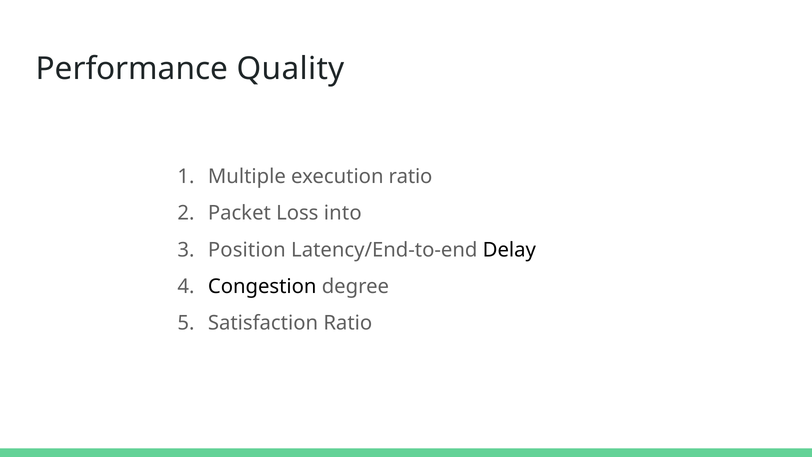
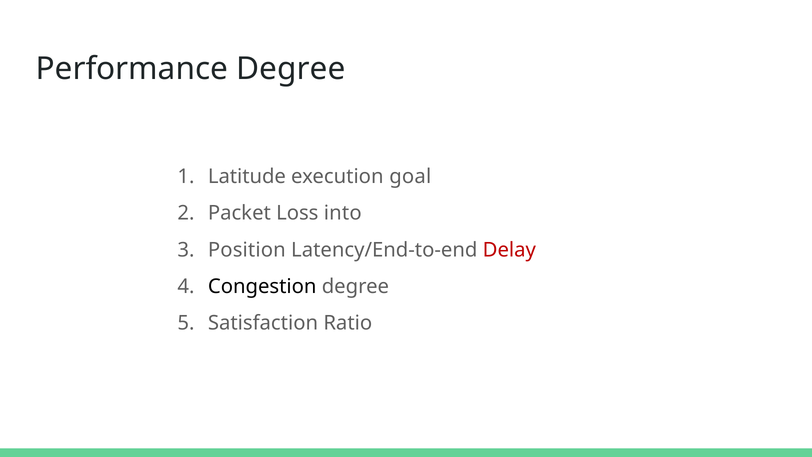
Performance Quality: Quality -> Degree
Multiple: Multiple -> Latitude
execution ratio: ratio -> goal
Delay colour: black -> red
